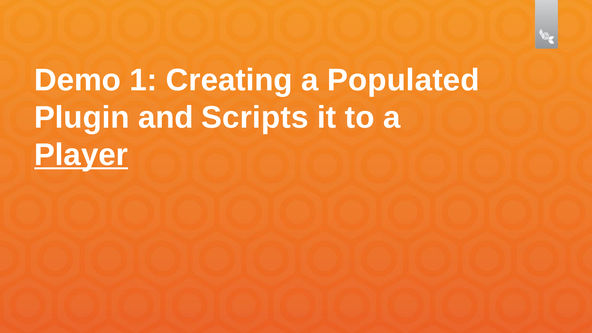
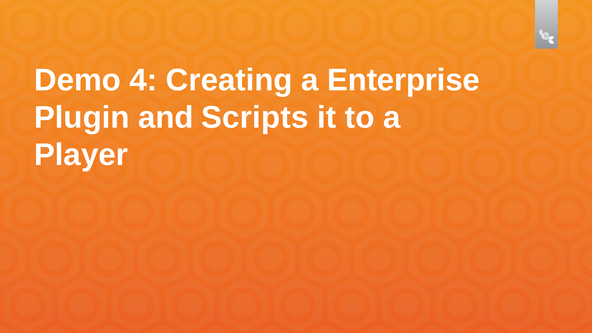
1: 1 -> 4
Populated: Populated -> Enterprise
Player underline: present -> none
